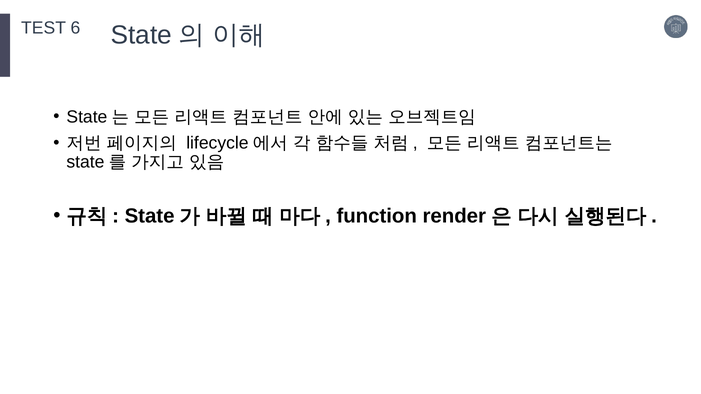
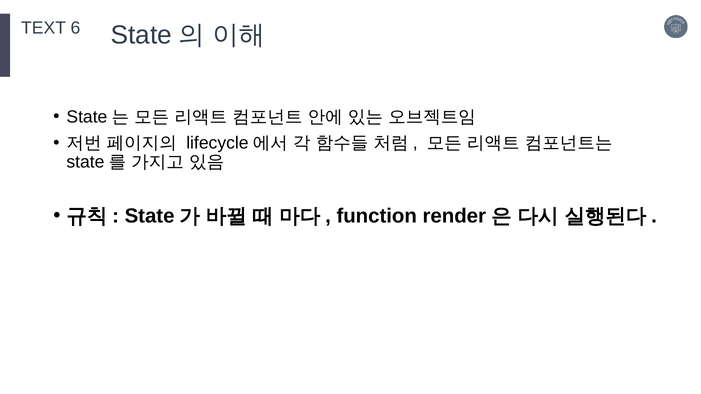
TEST: TEST -> TEXT
